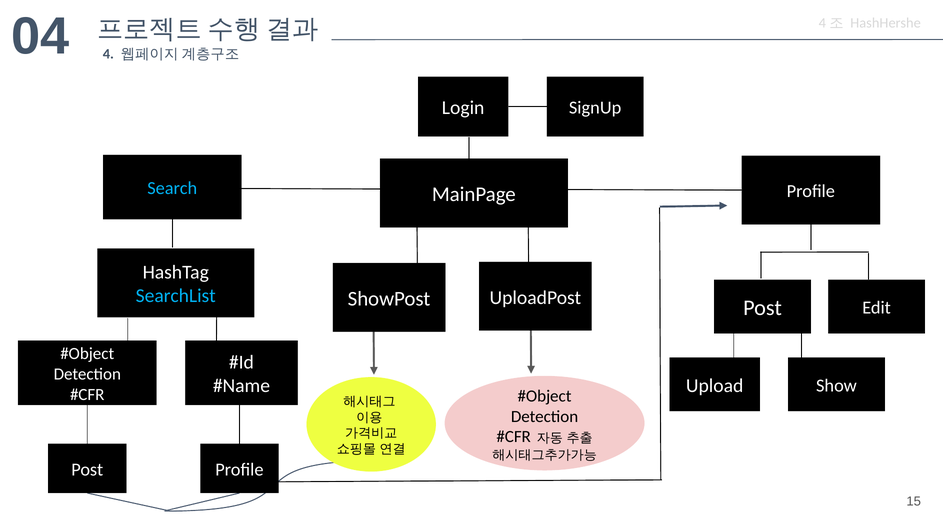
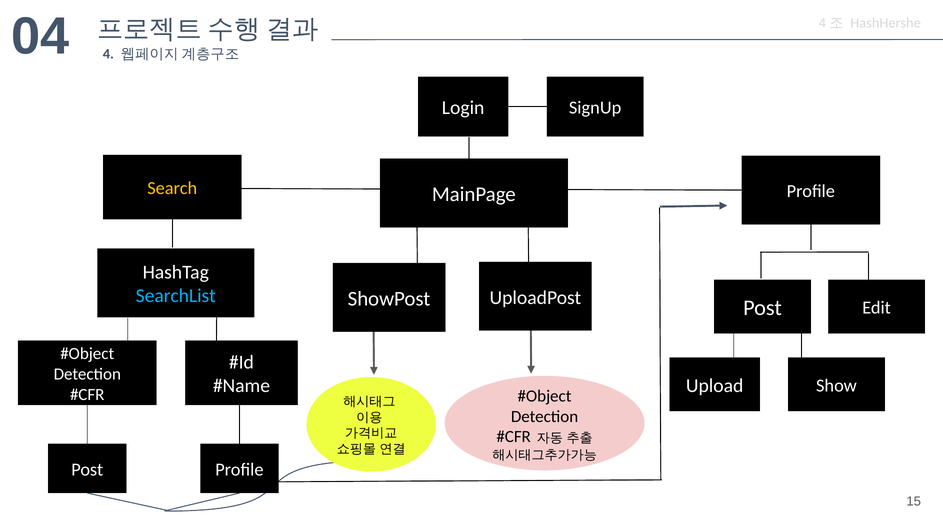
Search colour: light blue -> yellow
